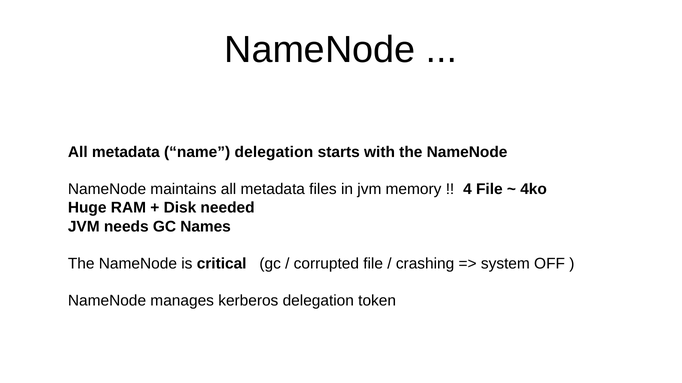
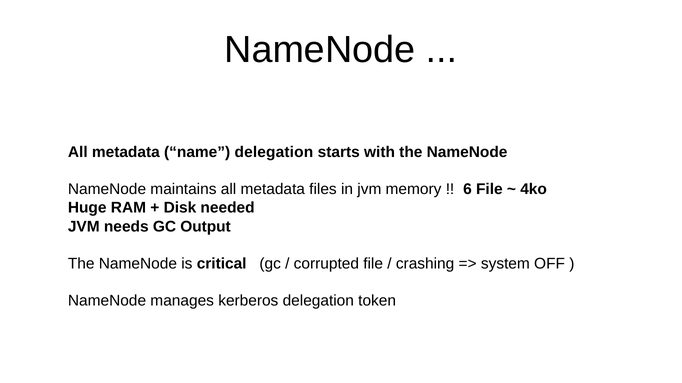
4: 4 -> 6
Names: Names -> Output
